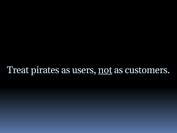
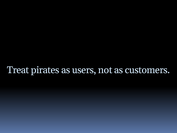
not underline: present -> none
